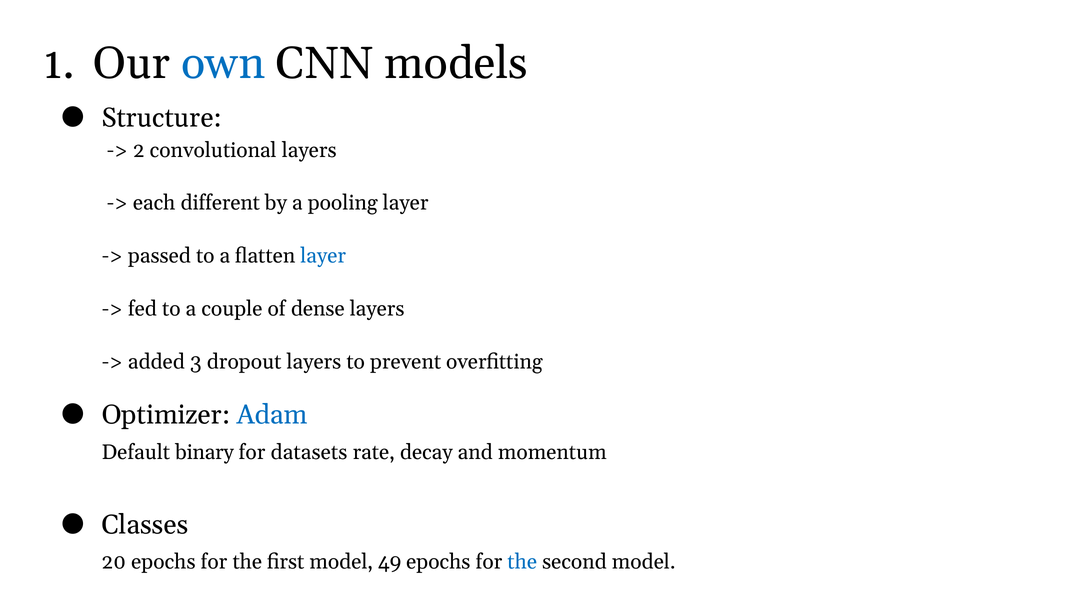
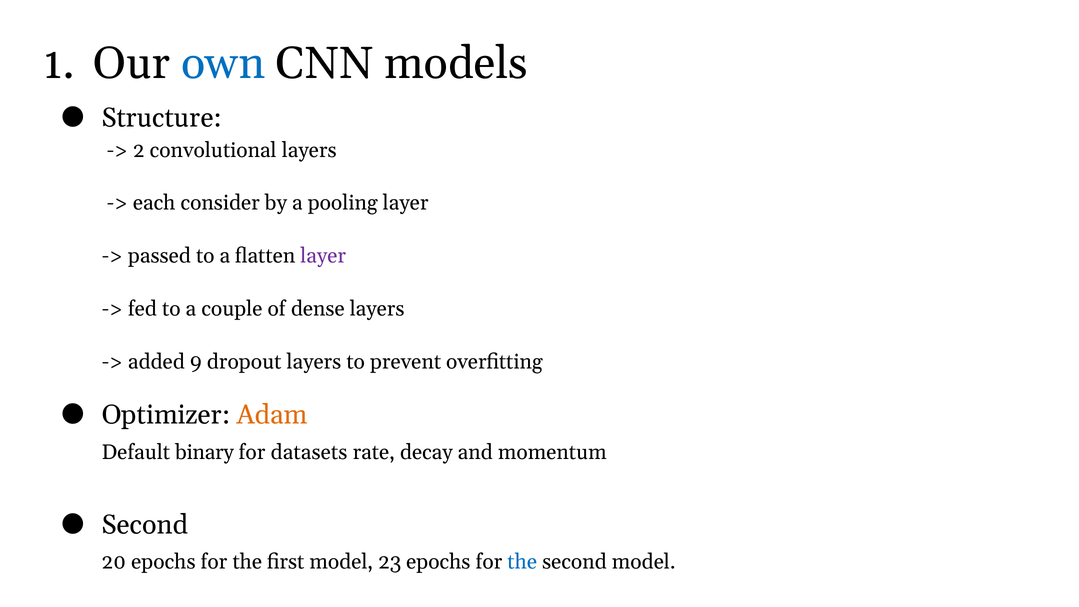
different: different -> consider
layer at (323, 256) colour: blue -> purple
3: 3 -> 9
Adam colour: blue -> orange
Classes at (145, 525): Classes -> Second
49: 49 -> 23
